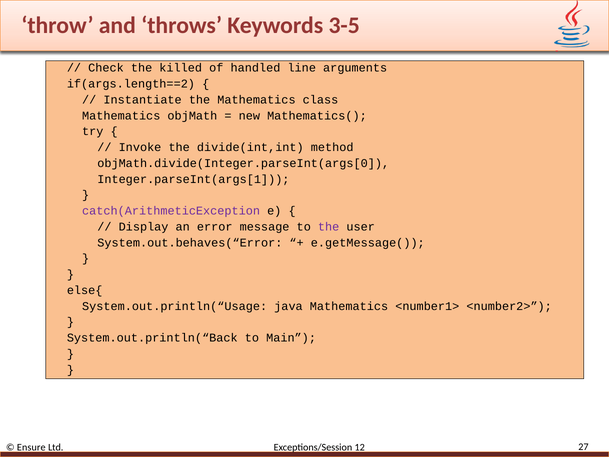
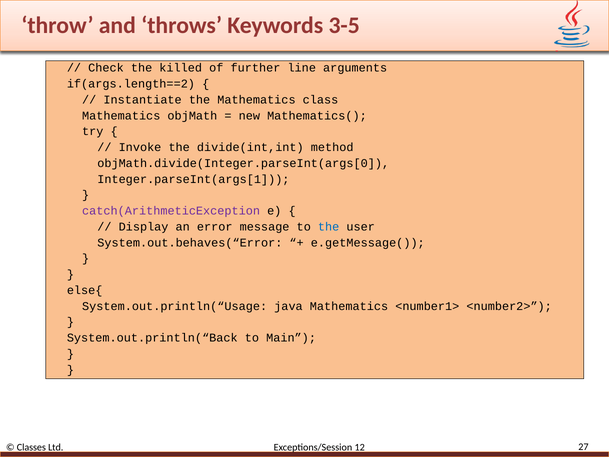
handled: handled -> further
the at (329, 227) colour: purple -> blue
Ensure: Ensure -> Classes
